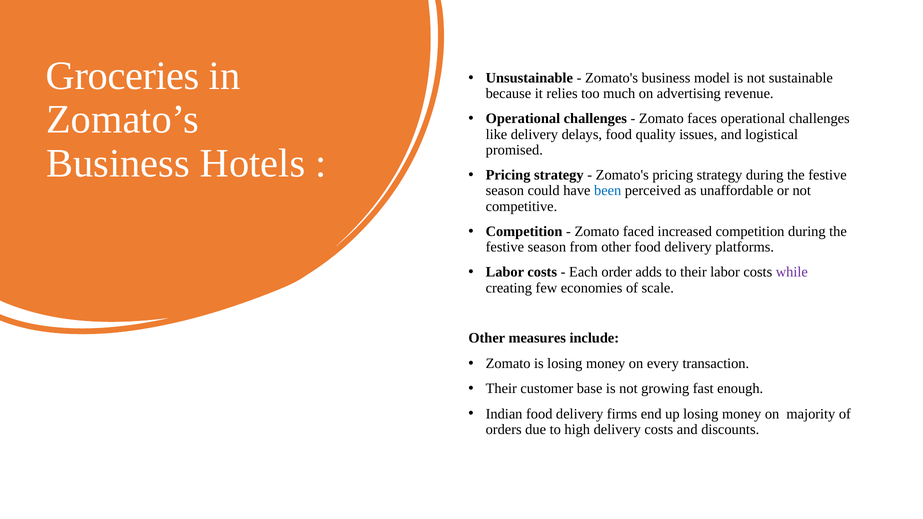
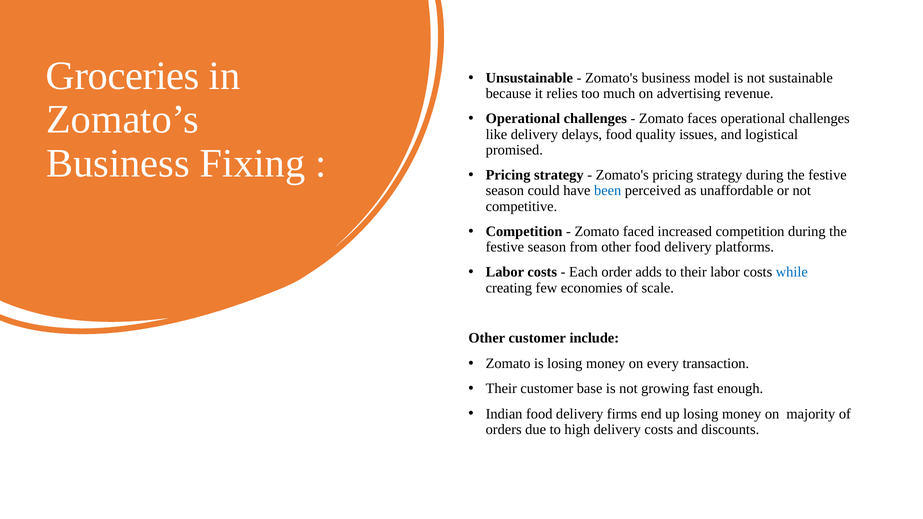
Hotels: Hotels -> Fixing
while colour: purple -> blue
Other measures: measures -> customer
